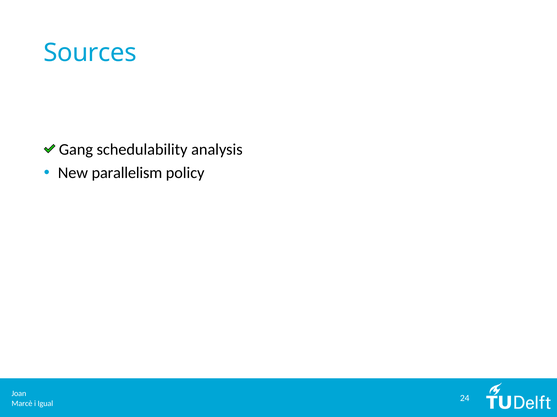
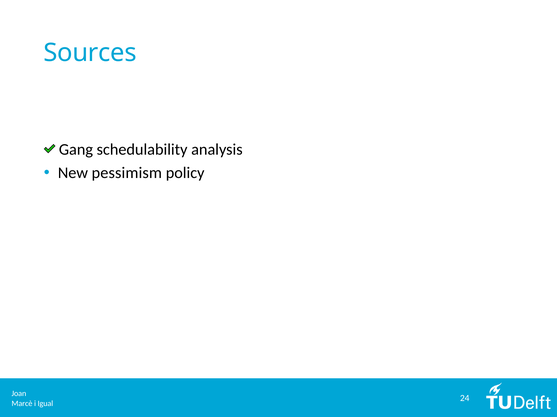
parallelism: parallelism -> pessimism
